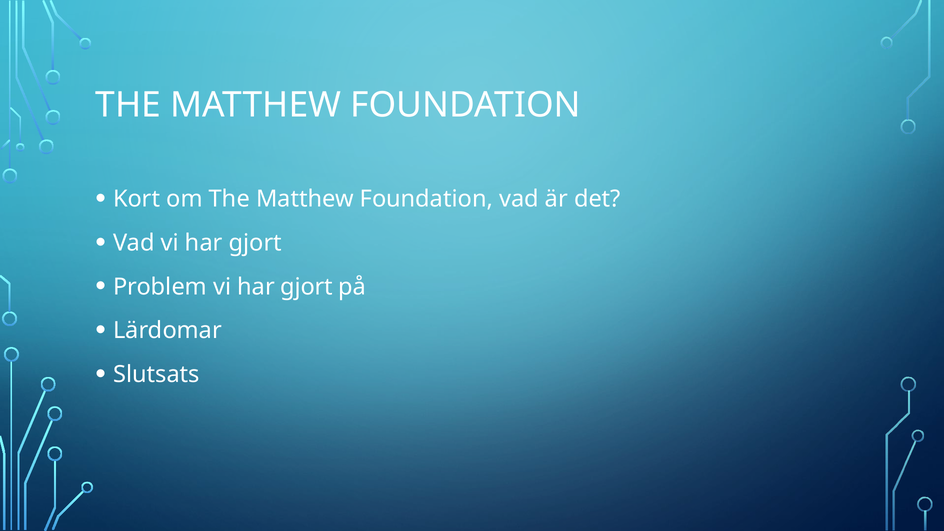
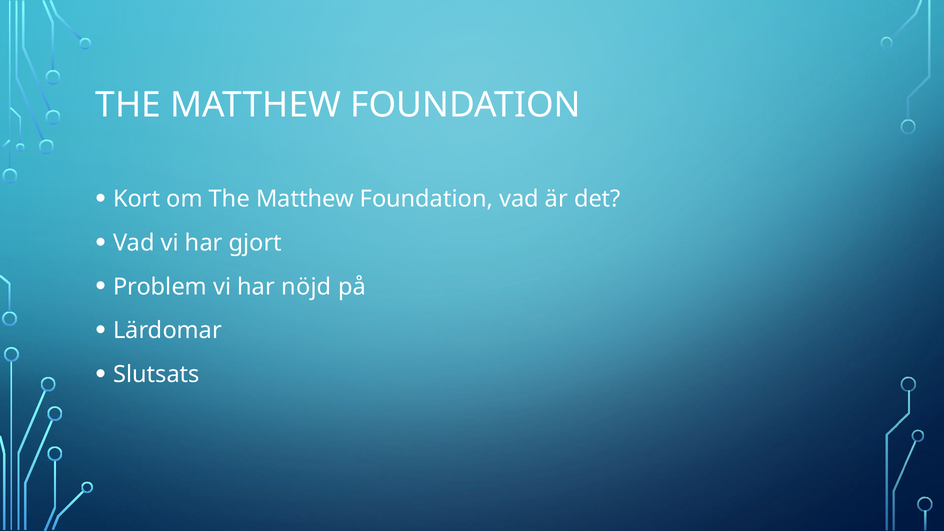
Problem vi har gjort: gjort -> nöjd
